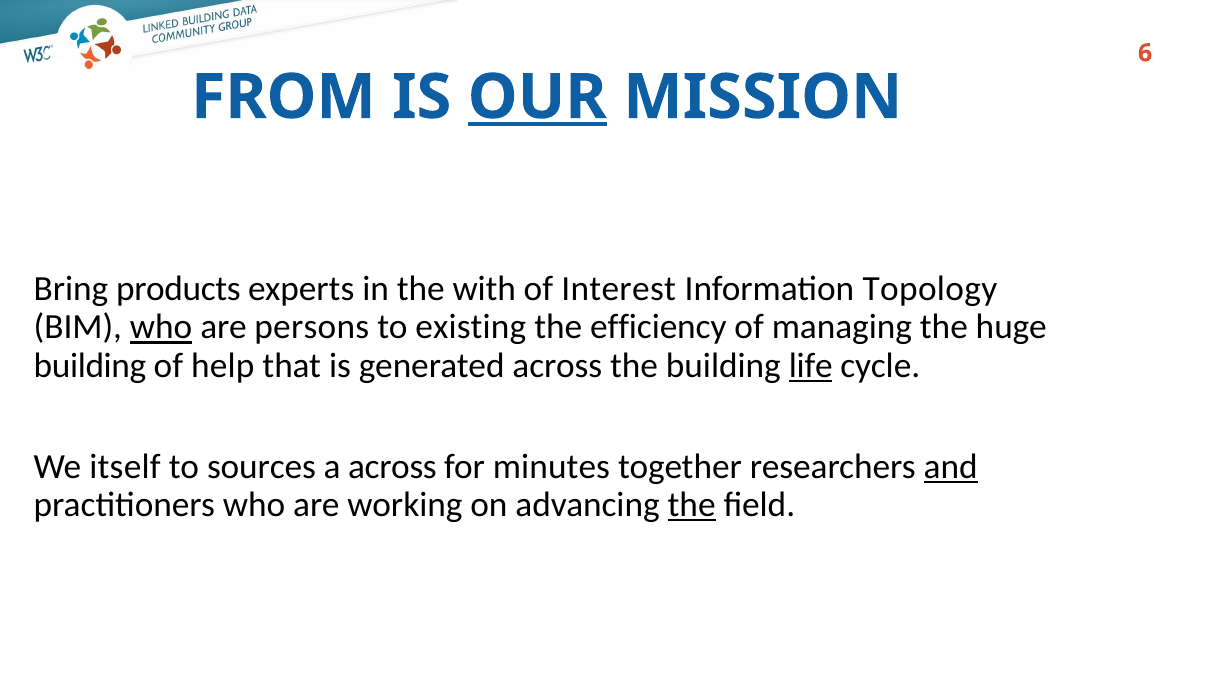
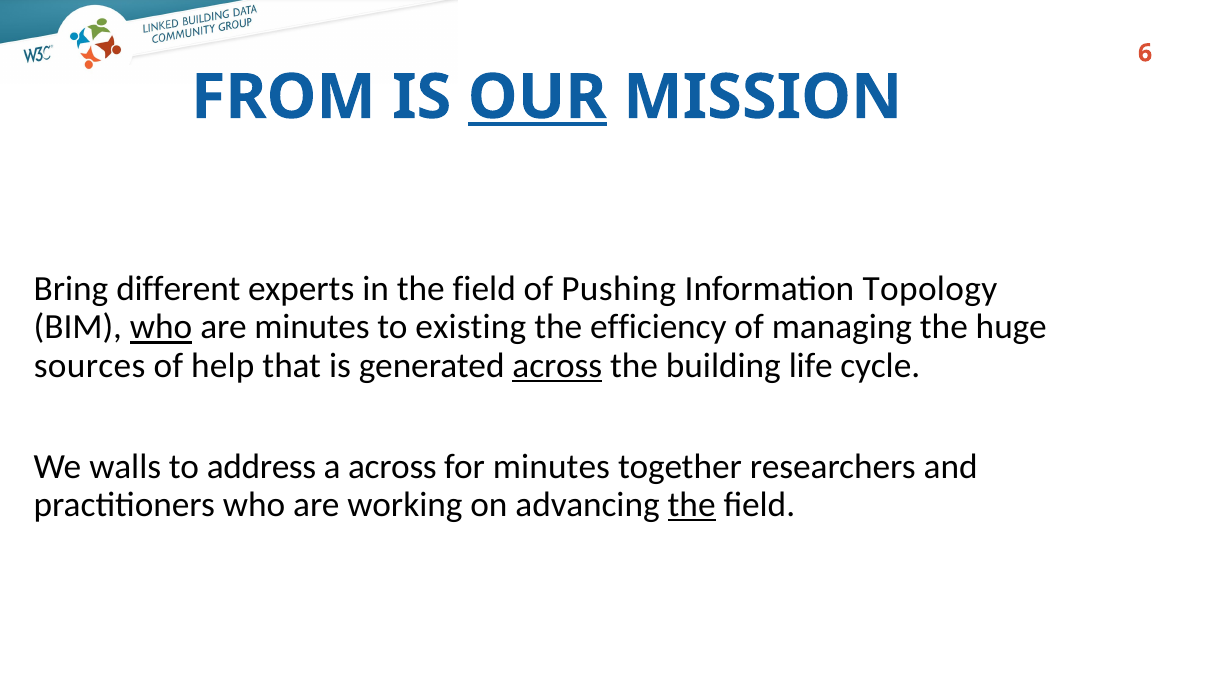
products: products -> different
in the with: with -> field
Interest: Interest -> Pushing
are persons: persons -> minutes
building at (90, 366): building -> sources
across at (557, 366) underline: none -> present
life underline: present -> none
itself: itself -> walls
sources: sources -> address
and underline: present -> none
